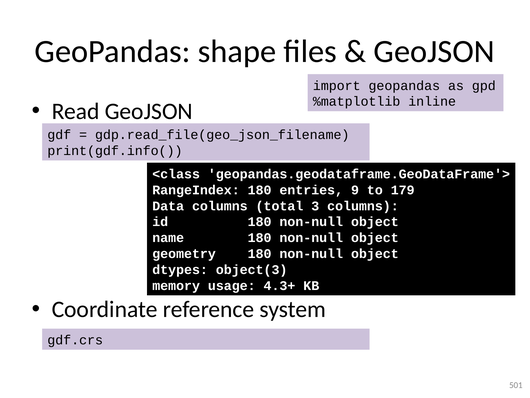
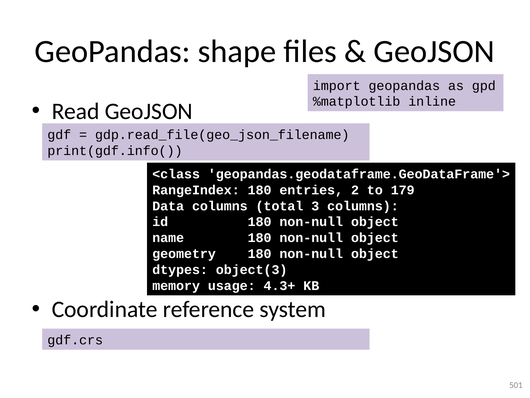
9: 9 -> 2
